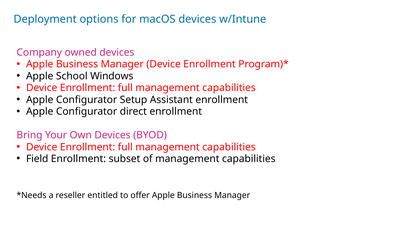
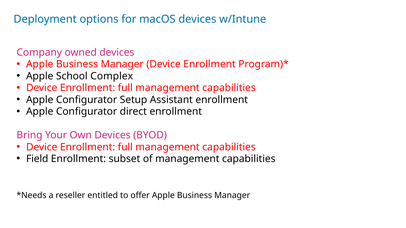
Windows: Windows -> Complex
